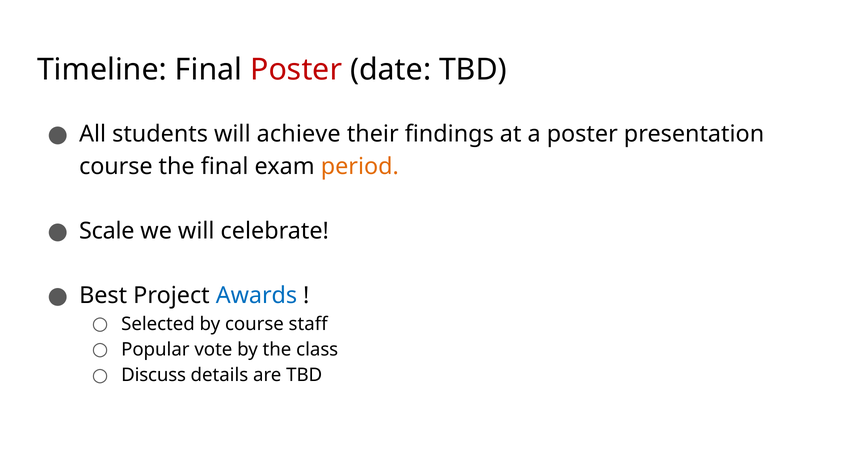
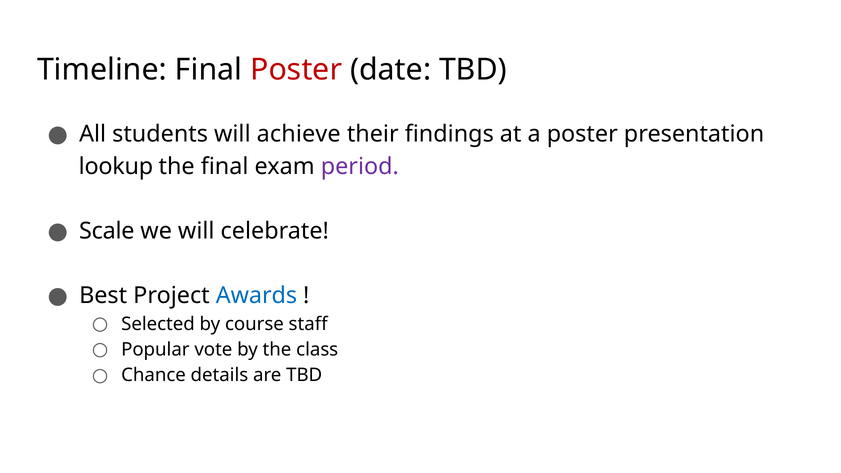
course at (116, 167): course -> lookup
period colour: orange -> purple
Discuss: Discuss -> Chance
